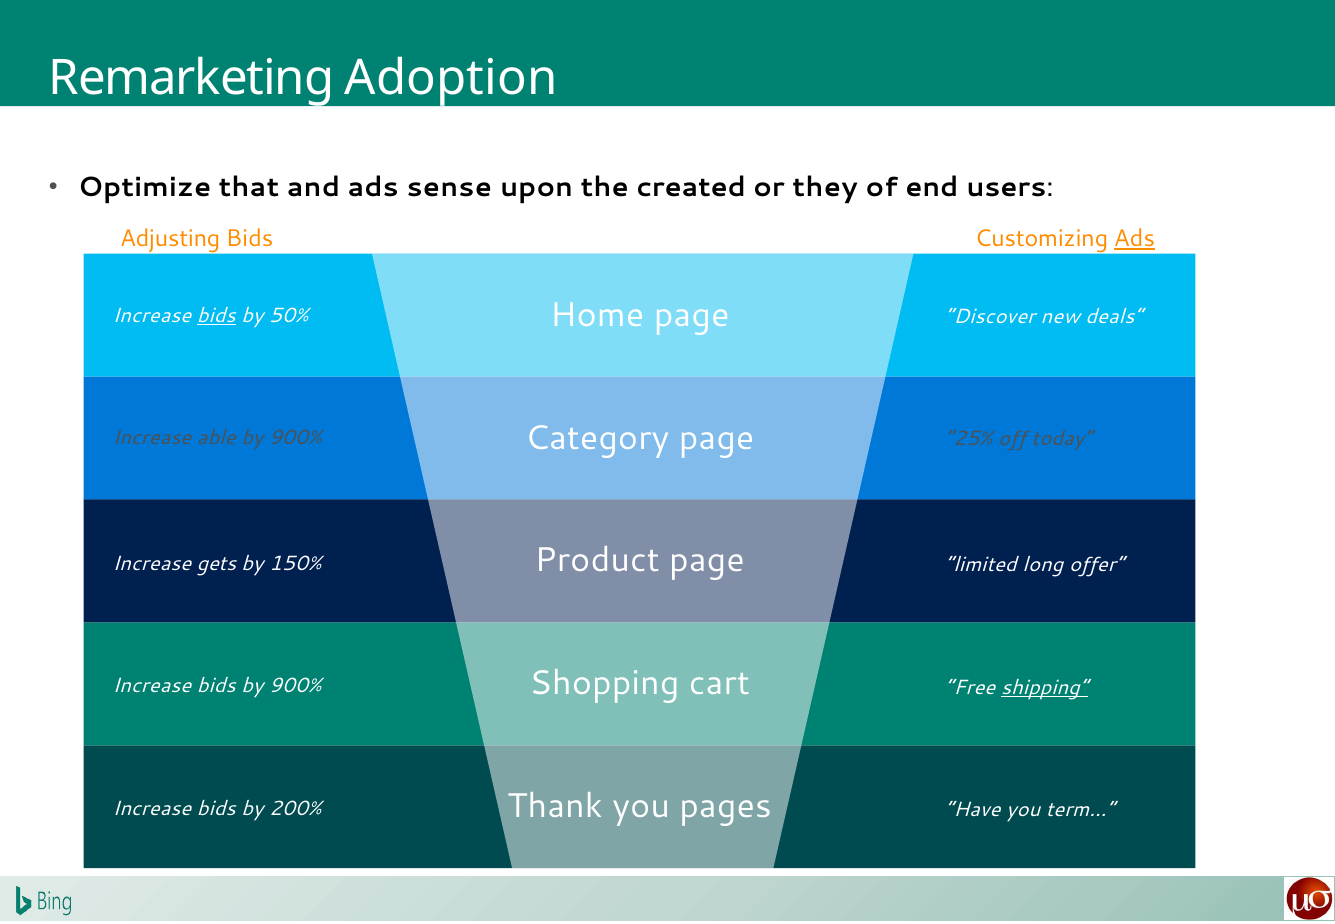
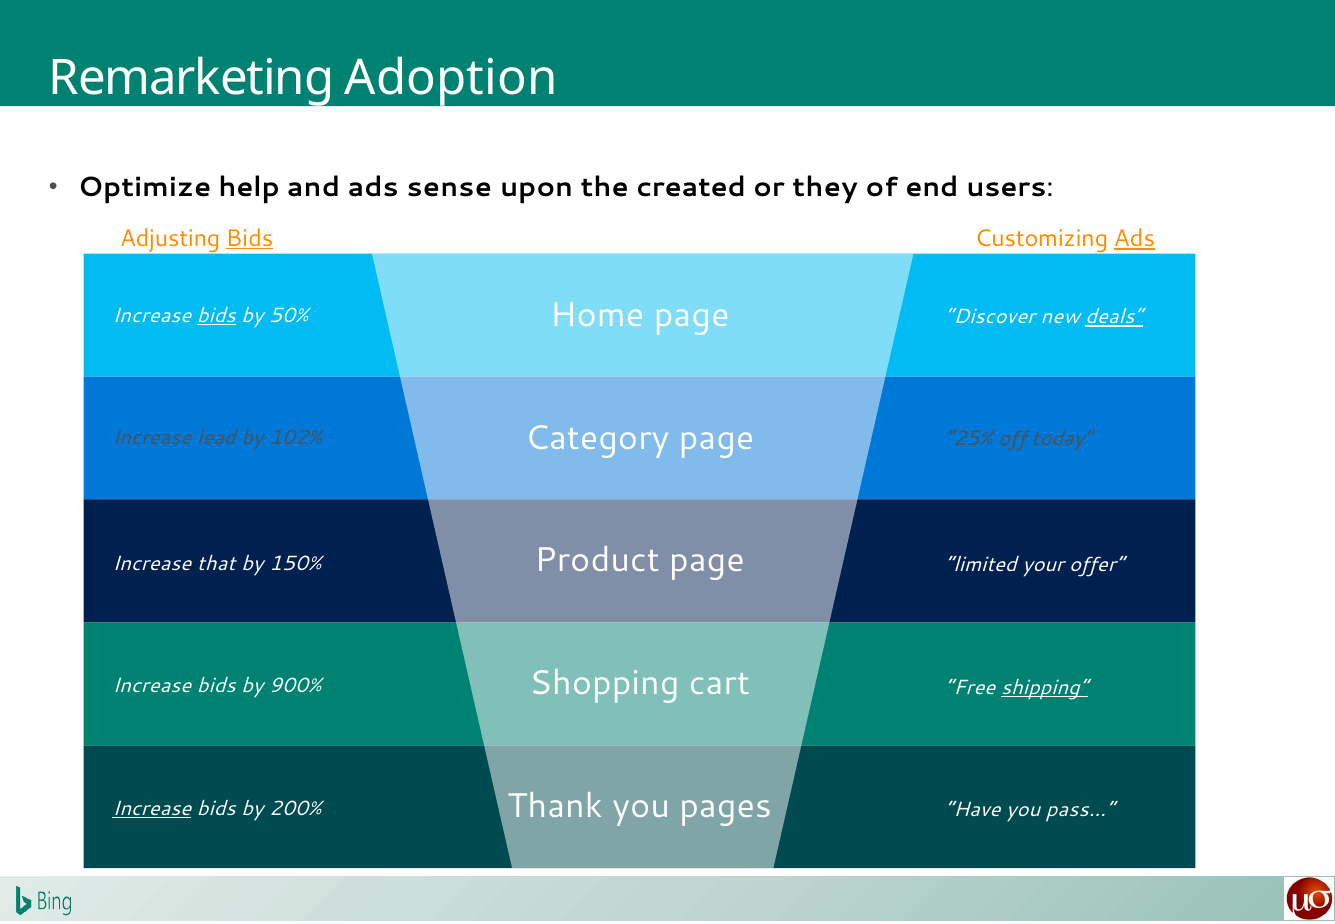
that: that -> help
Bids at (250, 239) underline: none -> present
deals underline: none -> present
able: able -> lead
900% at (295, 437): 900% -> 102%
gets: gets -> that
long: long -> your
Increase at (152, 809) underline: none -> present
term…: term… -> pass…
